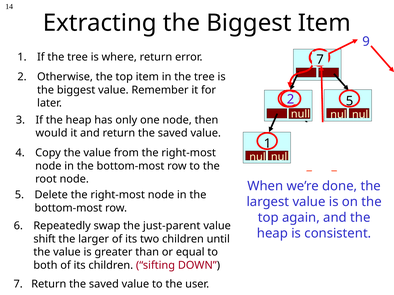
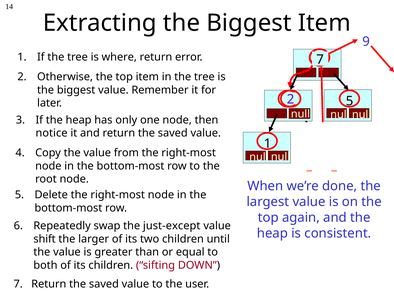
would: would -> notice
just-parent: just-parent -> just-except
